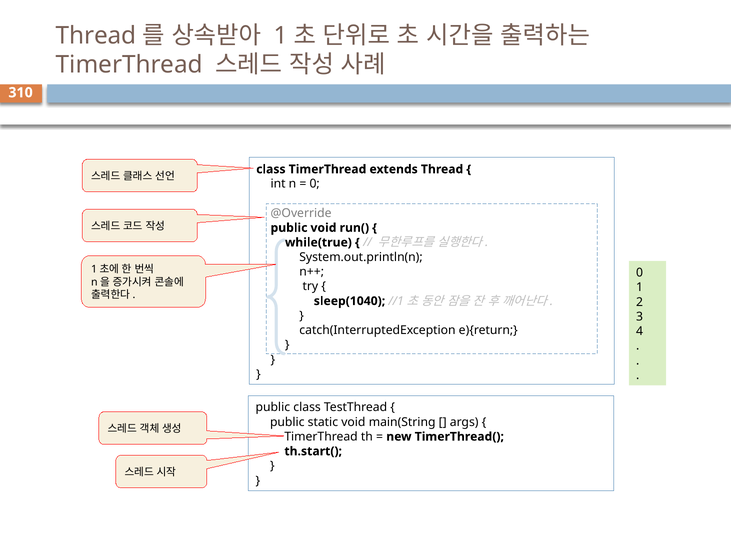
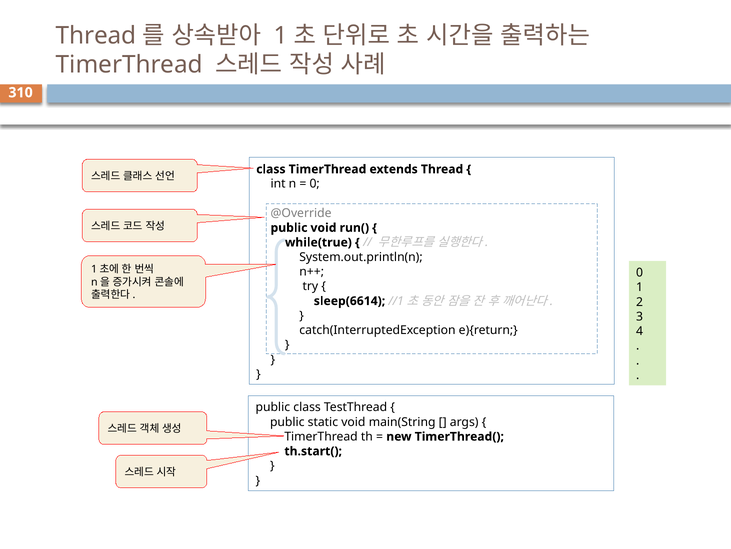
sleep(1040: sleep(1040 -> sleep(6614
